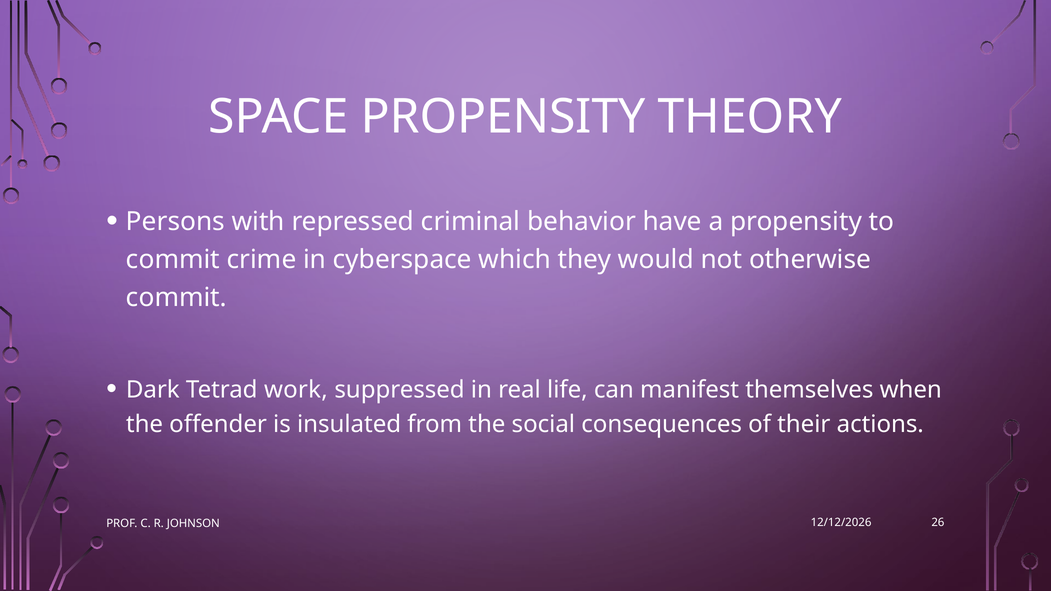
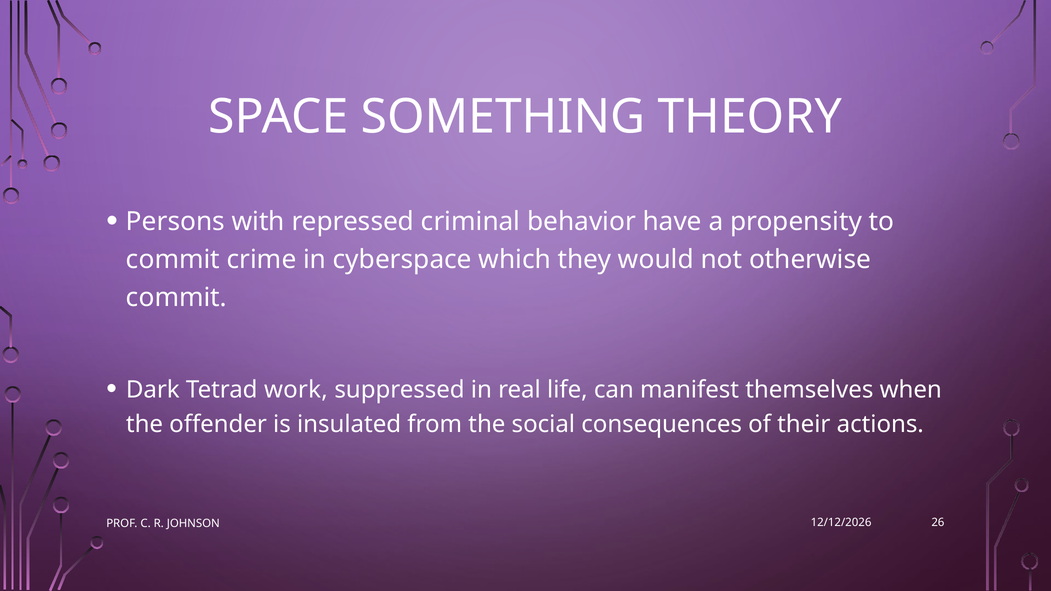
SPACE PROPENSITY: PROPENSITY -> SOMETHING
